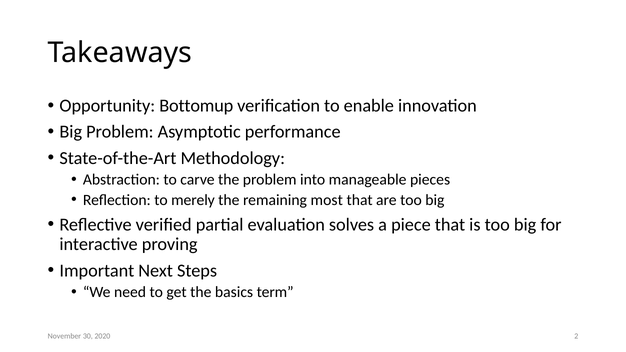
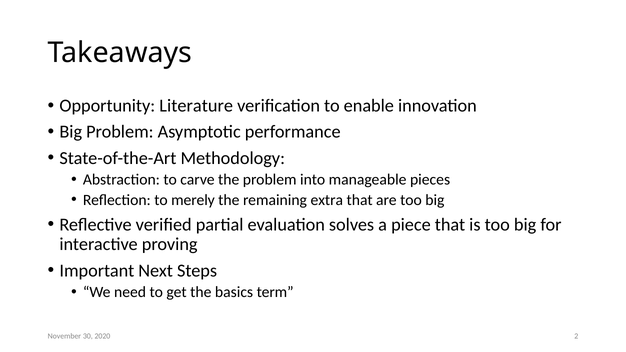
Bottomup: Bottomup -> Literature
most: most -> extra
